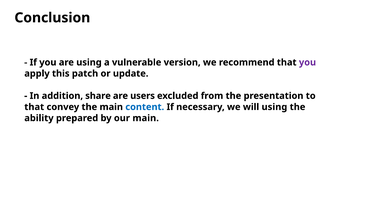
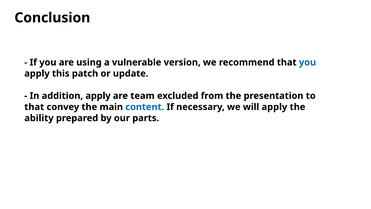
you at (307, 62) colour: purple -> blue
addition share: share -> apply
users: users -> team
will using: using -> apply
our main: main -> parts
